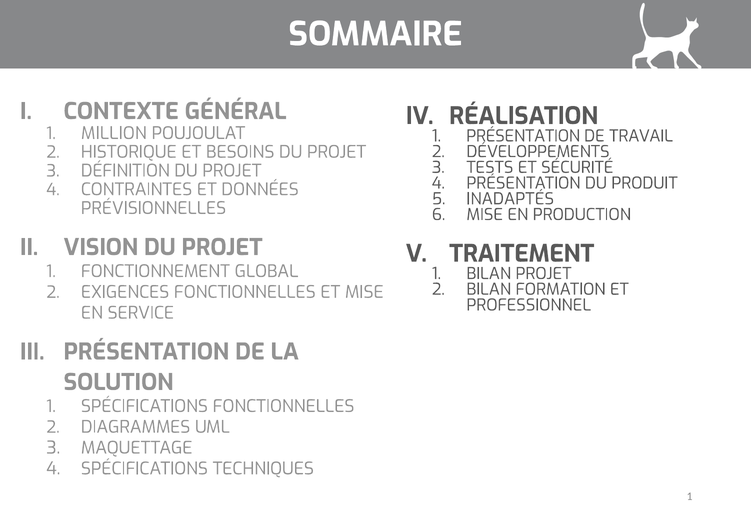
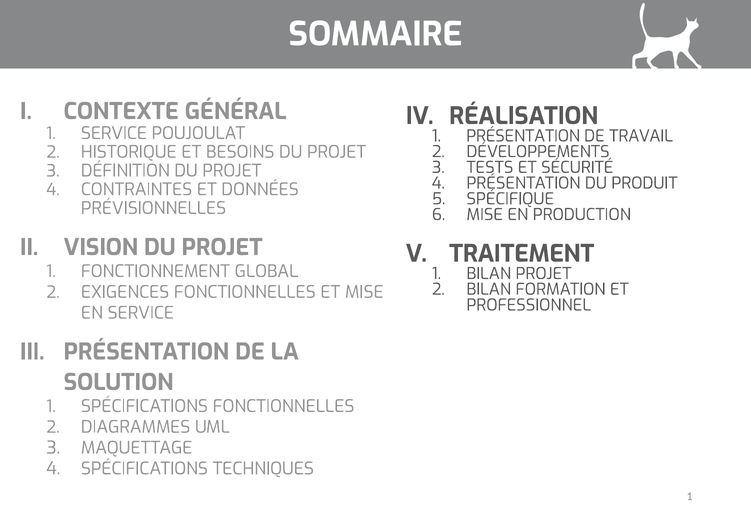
1 MILLION: MILLION -> SERVICE
INADAPTÉS: INADAPTÉS -> SPÉCIFIQUE
